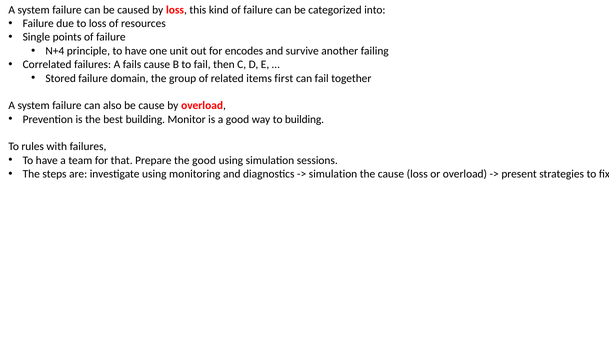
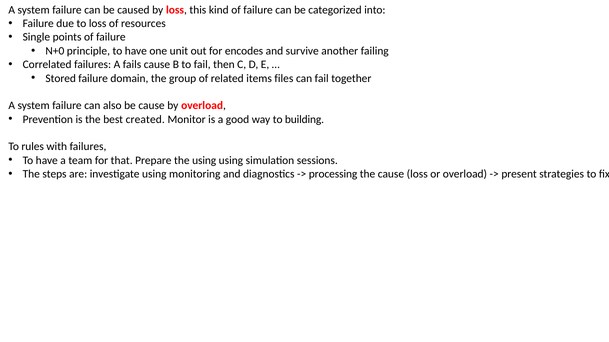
N+4: N+4 -> N+0
first: first -> files
best building: building -> created
the good: good -> using
simulation at (333, 174): simulation -> processing
